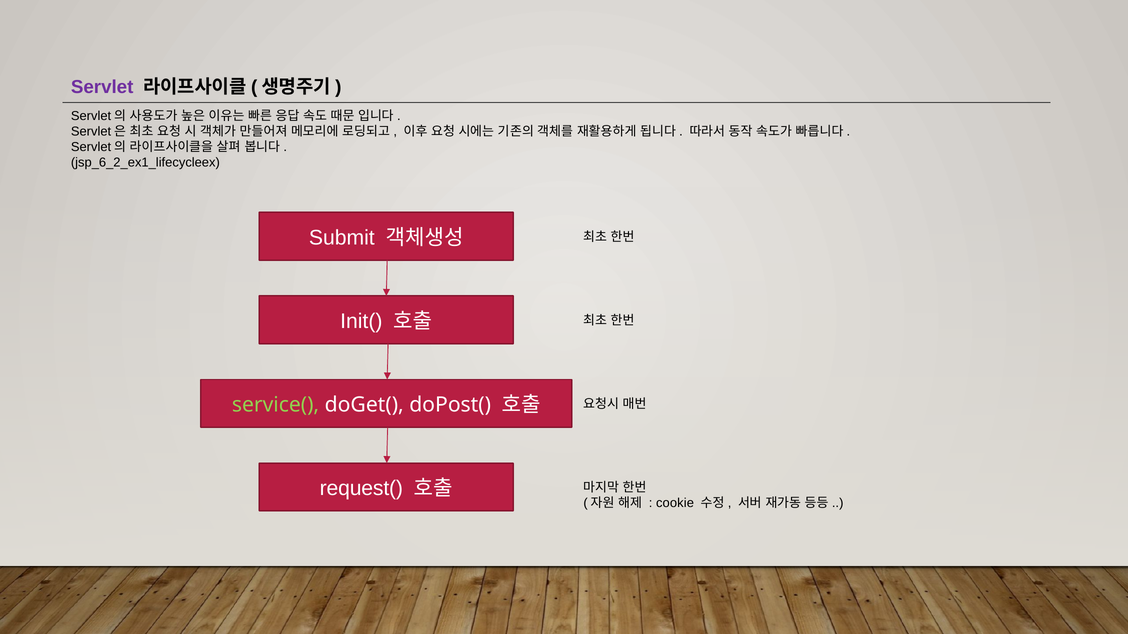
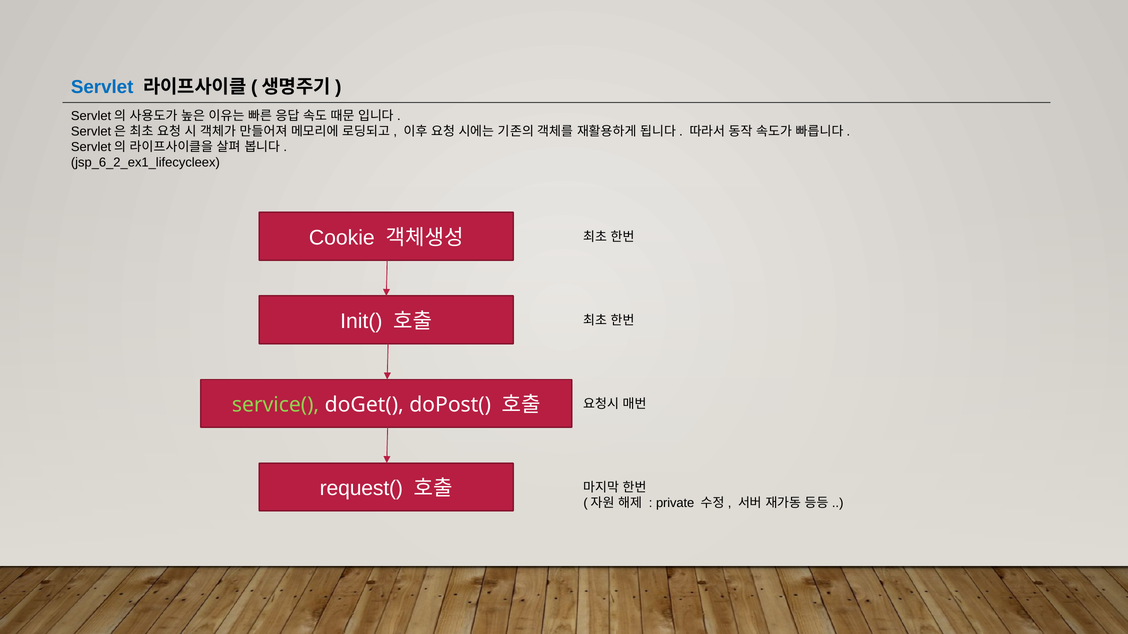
Servlet colour: purple -> blue
Submit: Submit -> Cookie
cookie: cookie -> private
